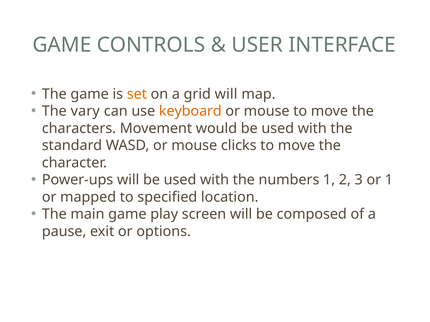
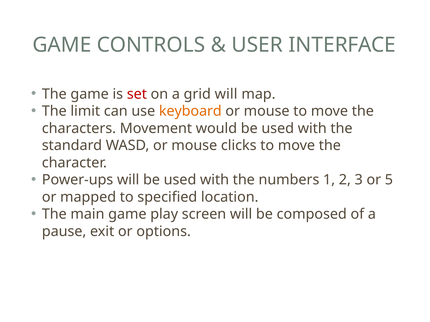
set colour: orange -> red
vary: vary -> limit
or 1: 1 -> 5
